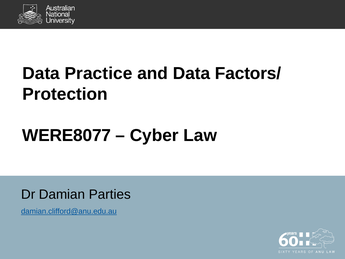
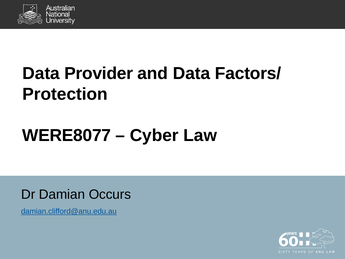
Practice: Practice -> Provider
Parties: Parties -> Occurs
